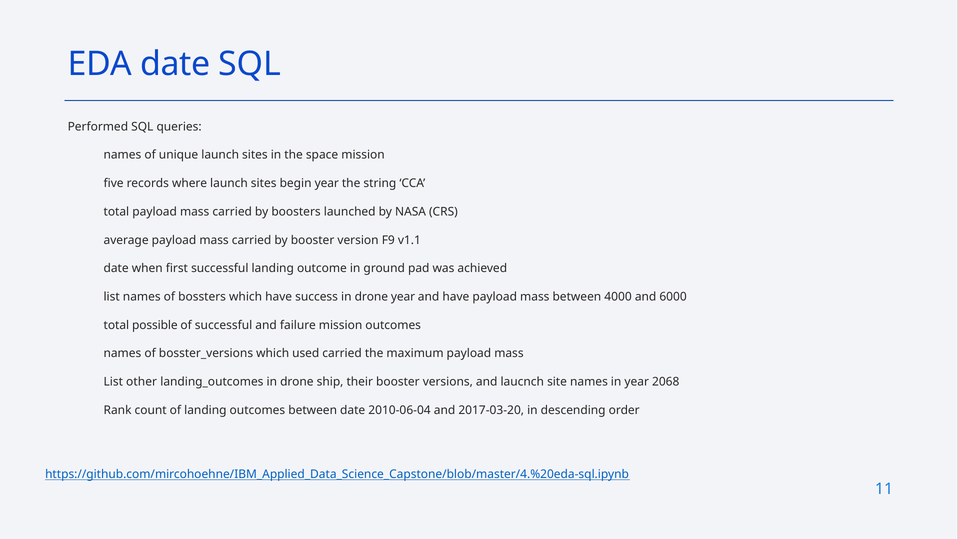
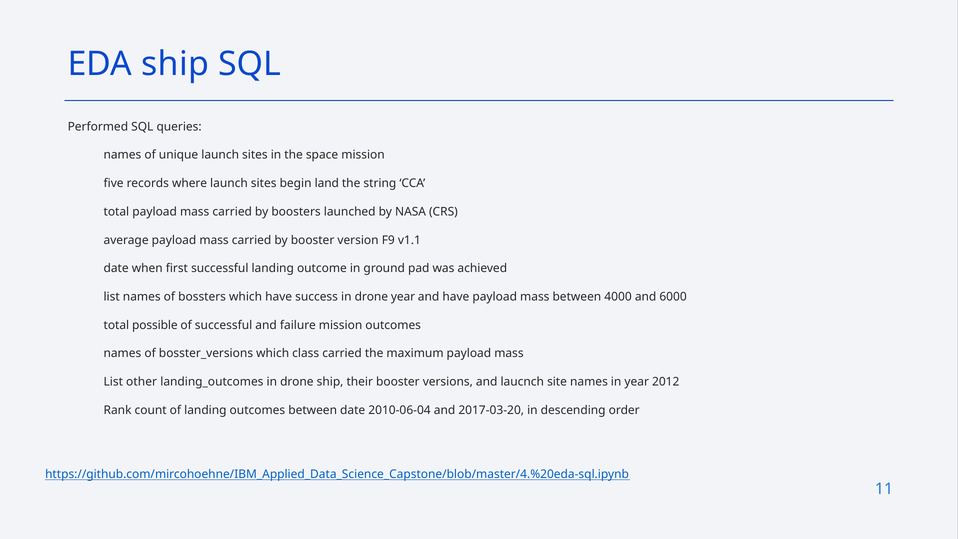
EDA date: date -> ship
begin year: year -> land
used: used -> class
2068: 2068 -> 2012
